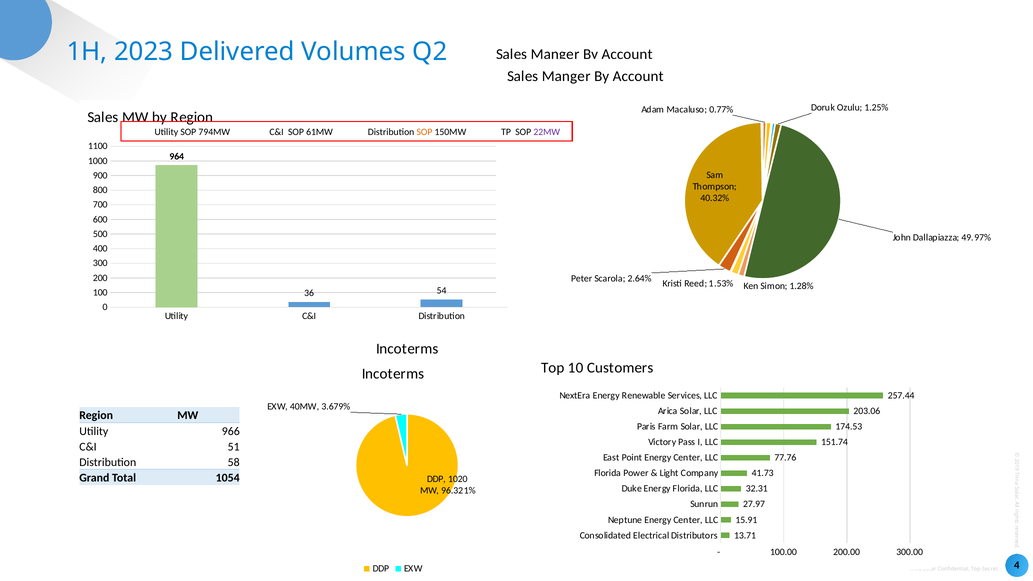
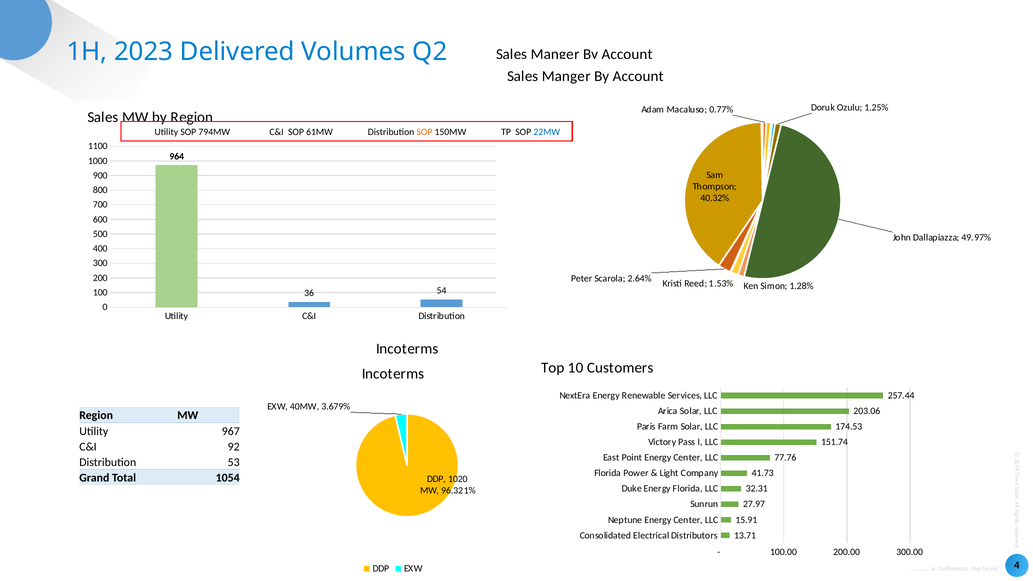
22MW colour: purple -> blue
966: 966 -> 967
51: 51 -> 92
58: 58 -> 53
